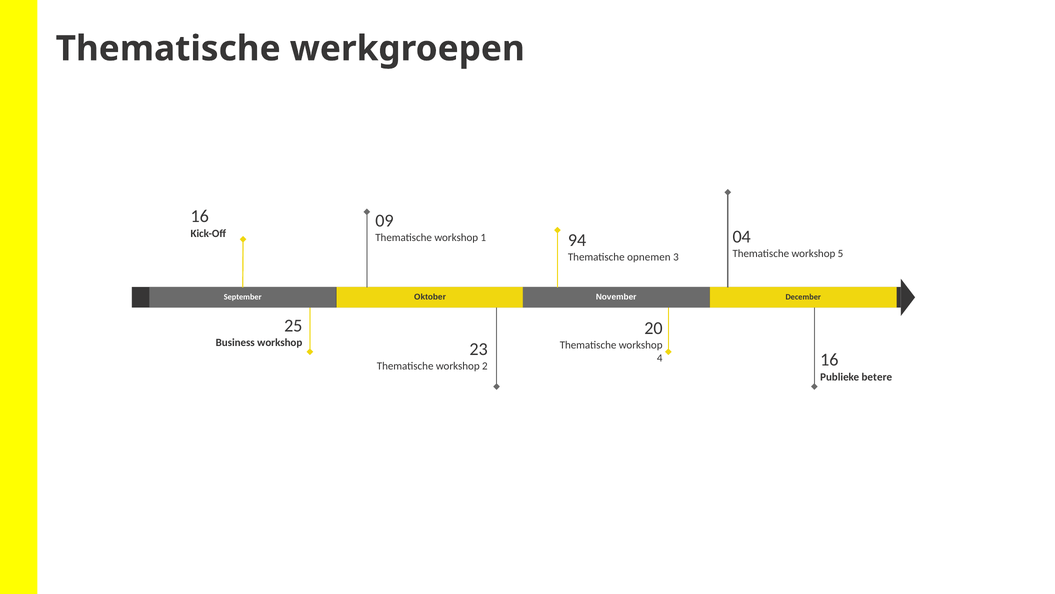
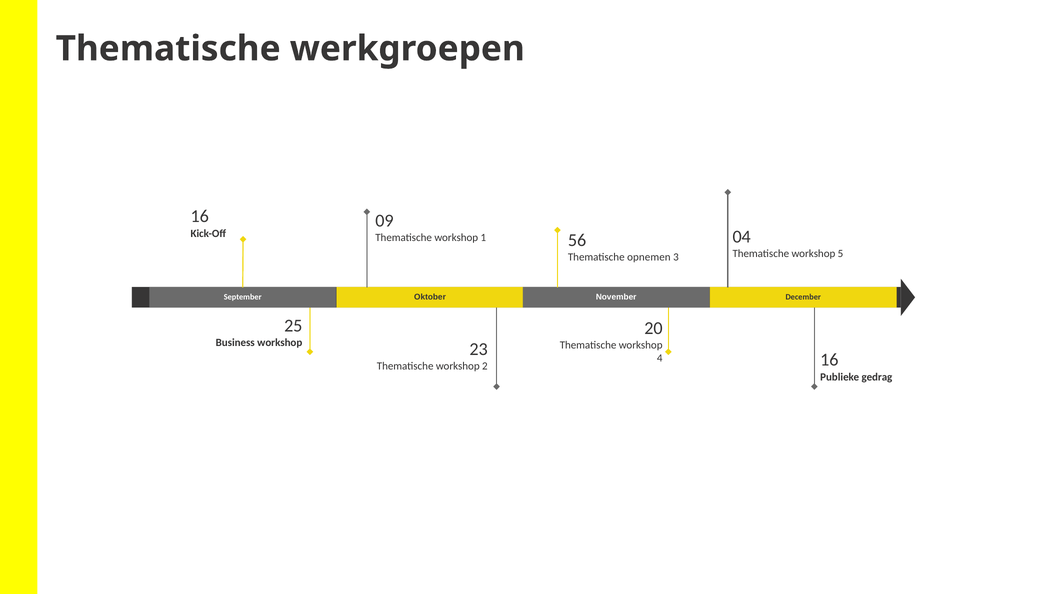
94: 94 -> 56
betere: betere -> gedrag
